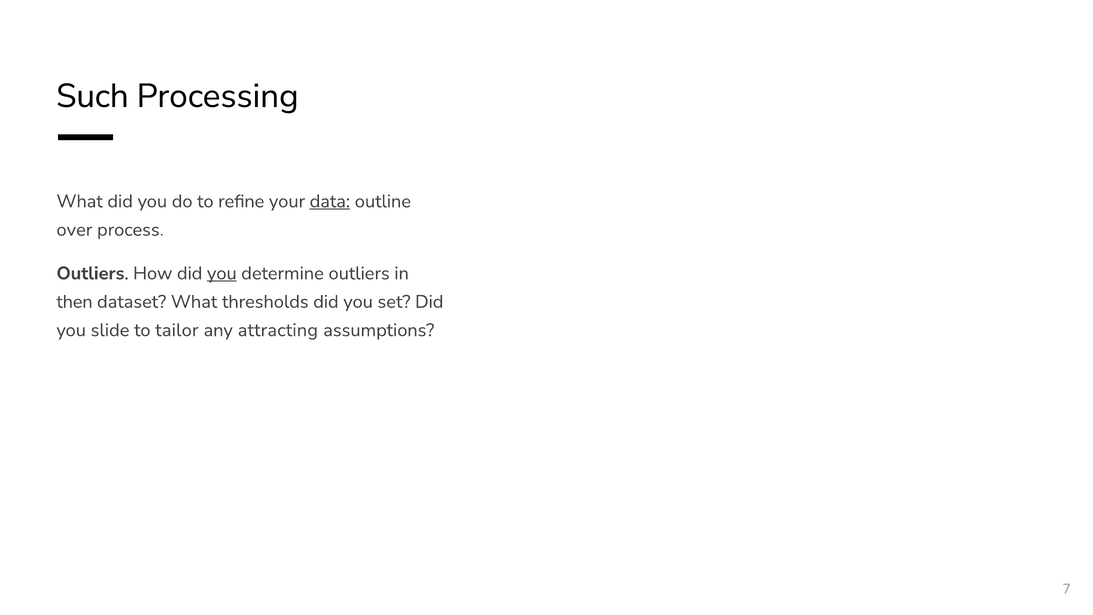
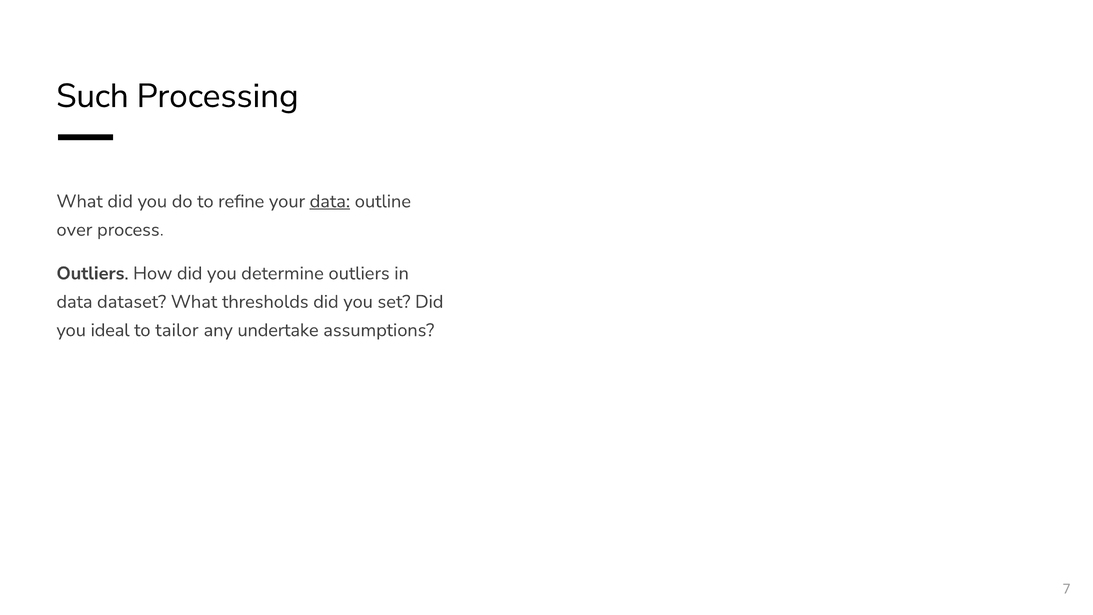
you at (222, 273) underline: present -> none
then at (75, 302): then -> data
slide: slide -> ideal
attracting: attracting -> undertake
